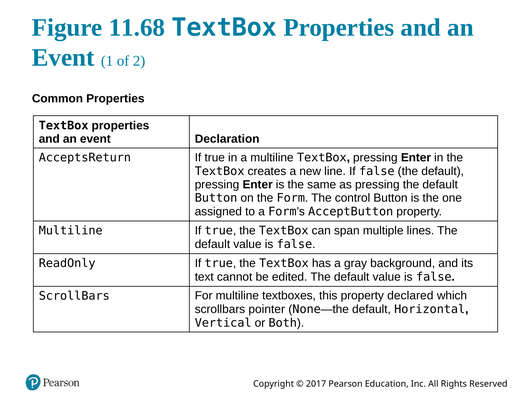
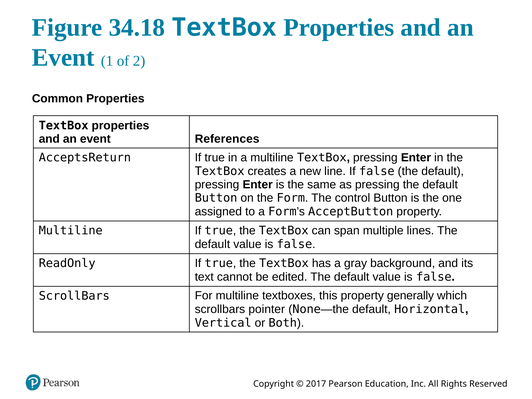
11.68: 11.68 -> 34.18
Declaration: Declaration -> References
declared: declared -> generally
